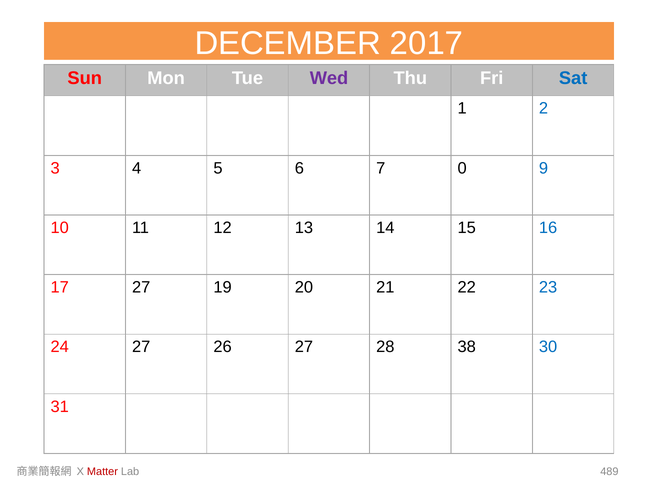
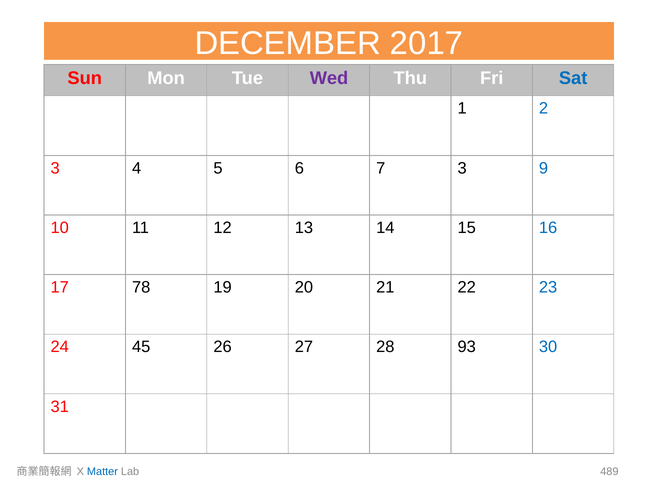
7 0: 0 -> 3
17 27: 27 -> 78
24 27: 27 -> 45
38: 38 -> 93
Matter colour: red -> blue
